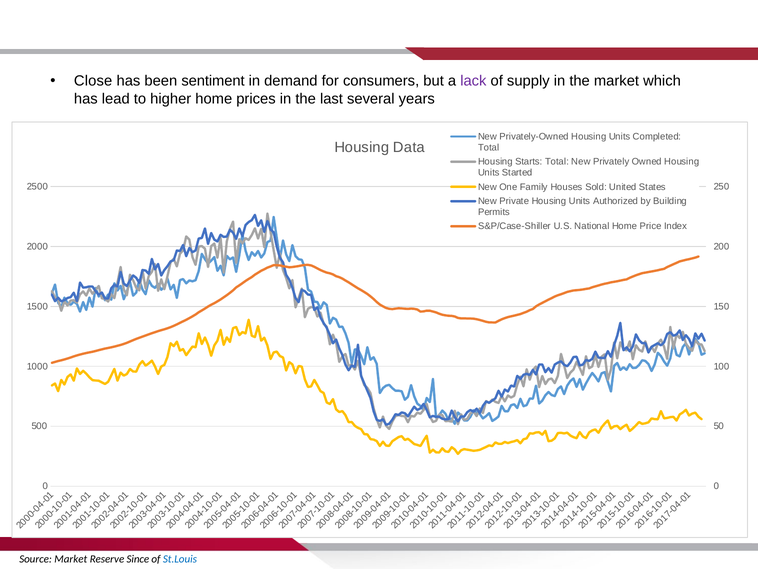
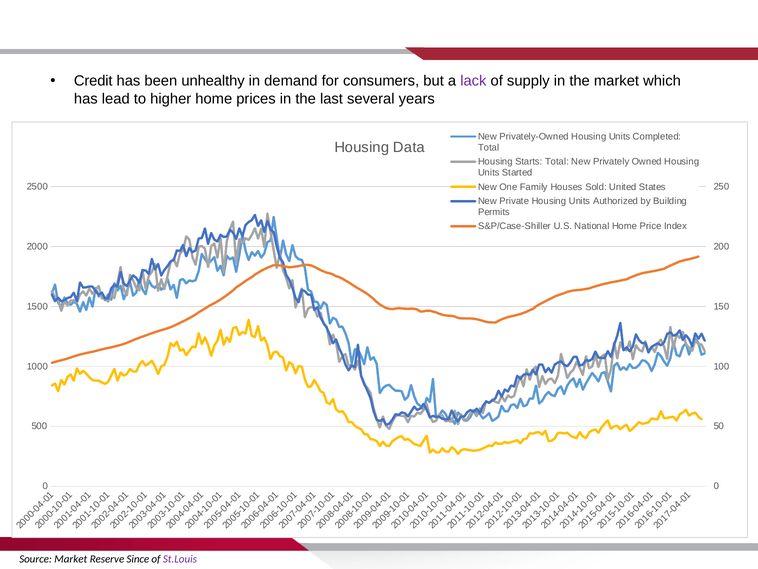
Close: Close -> Credit
sentiment: sentiment -> unhealthy
St.Louis colour: blue -> purple
